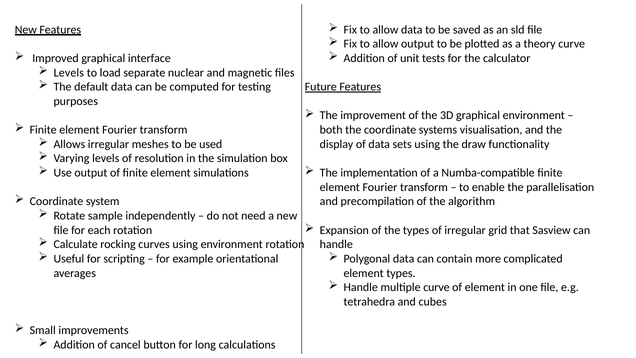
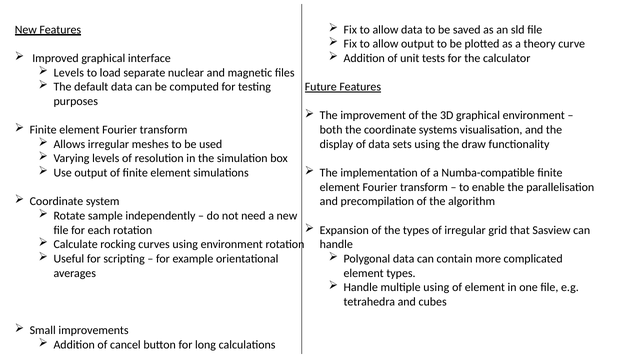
multiple curve: curve -> using
